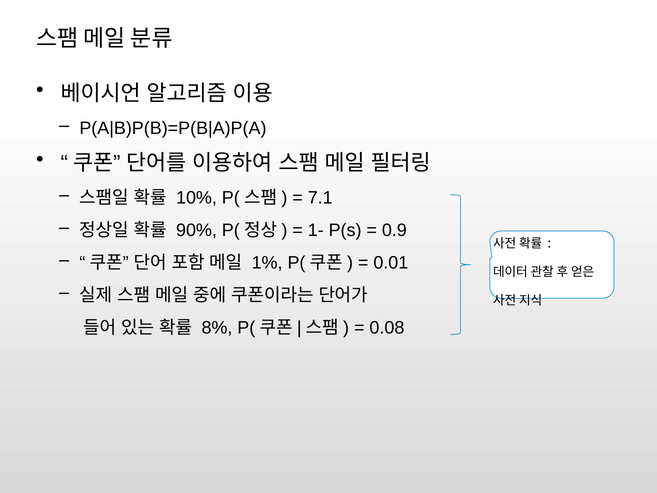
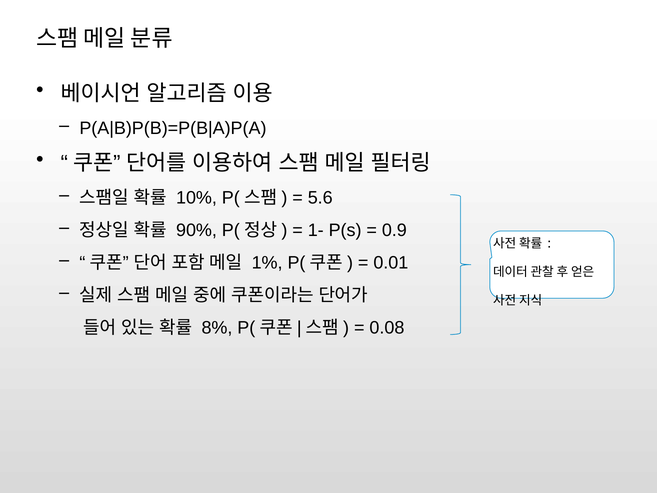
7.1: 7.1 -> 5.6
